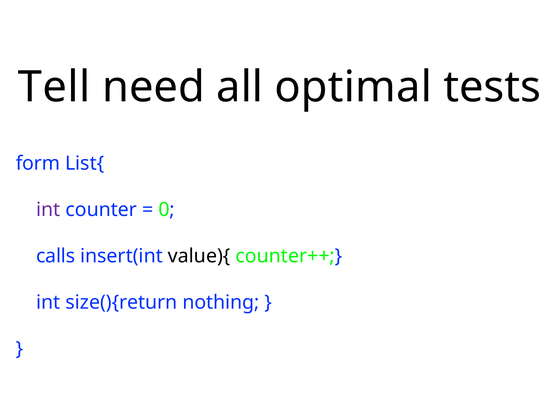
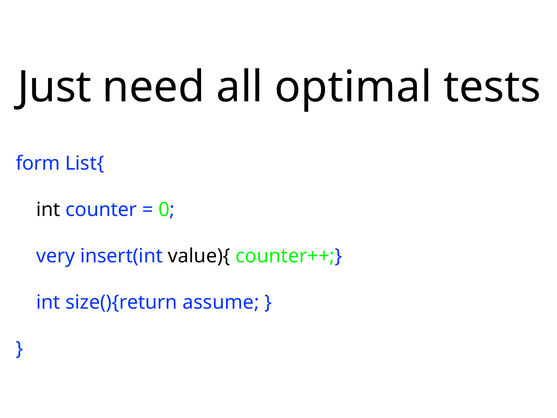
Tell: Tell -> Just
int at (48, 210) colour: purple -> black
calls: calls -> very
nothing: nothing -> assume
